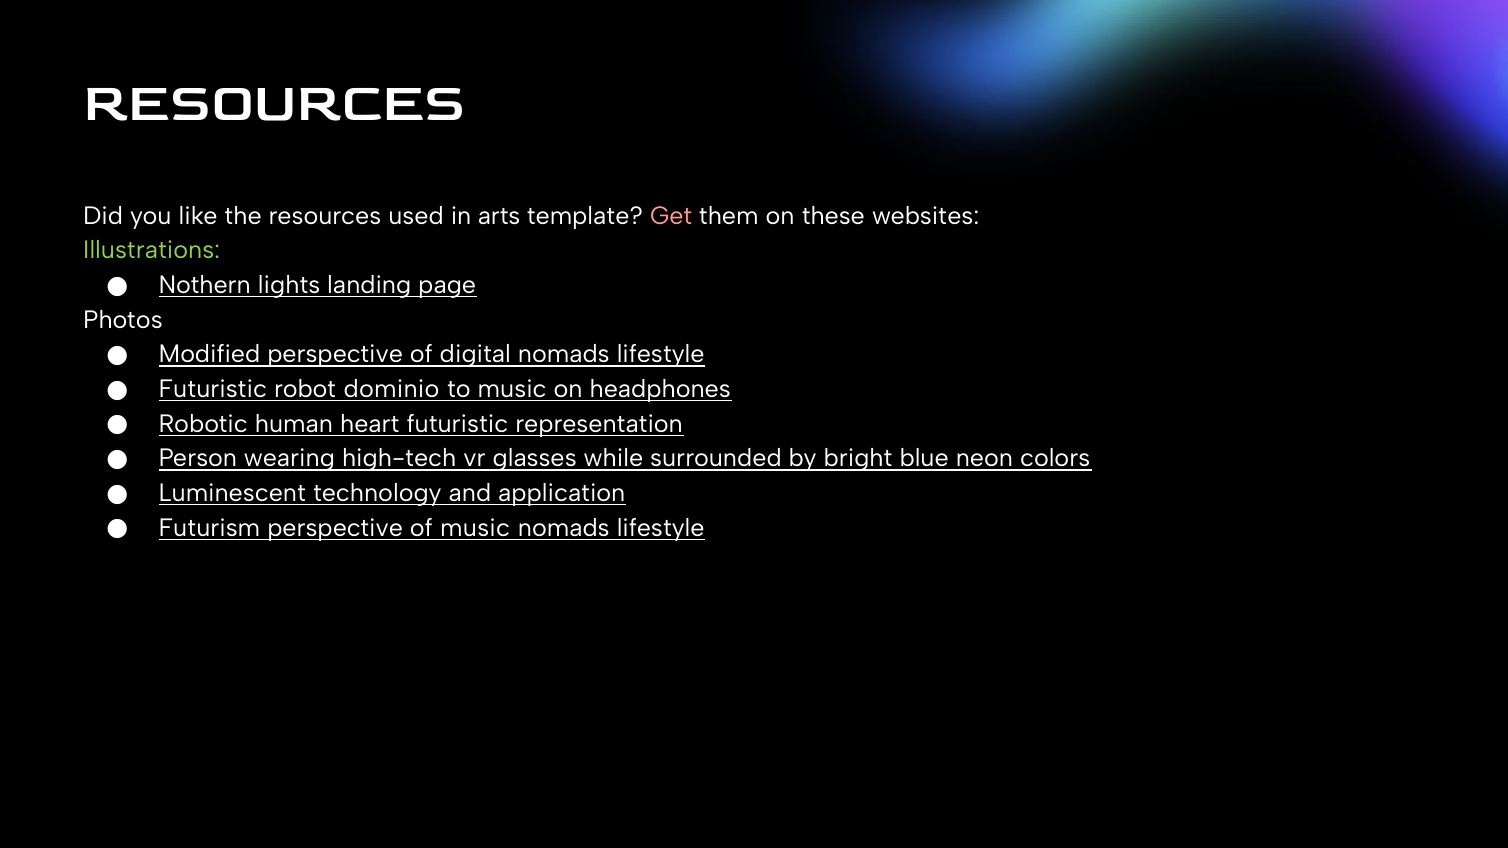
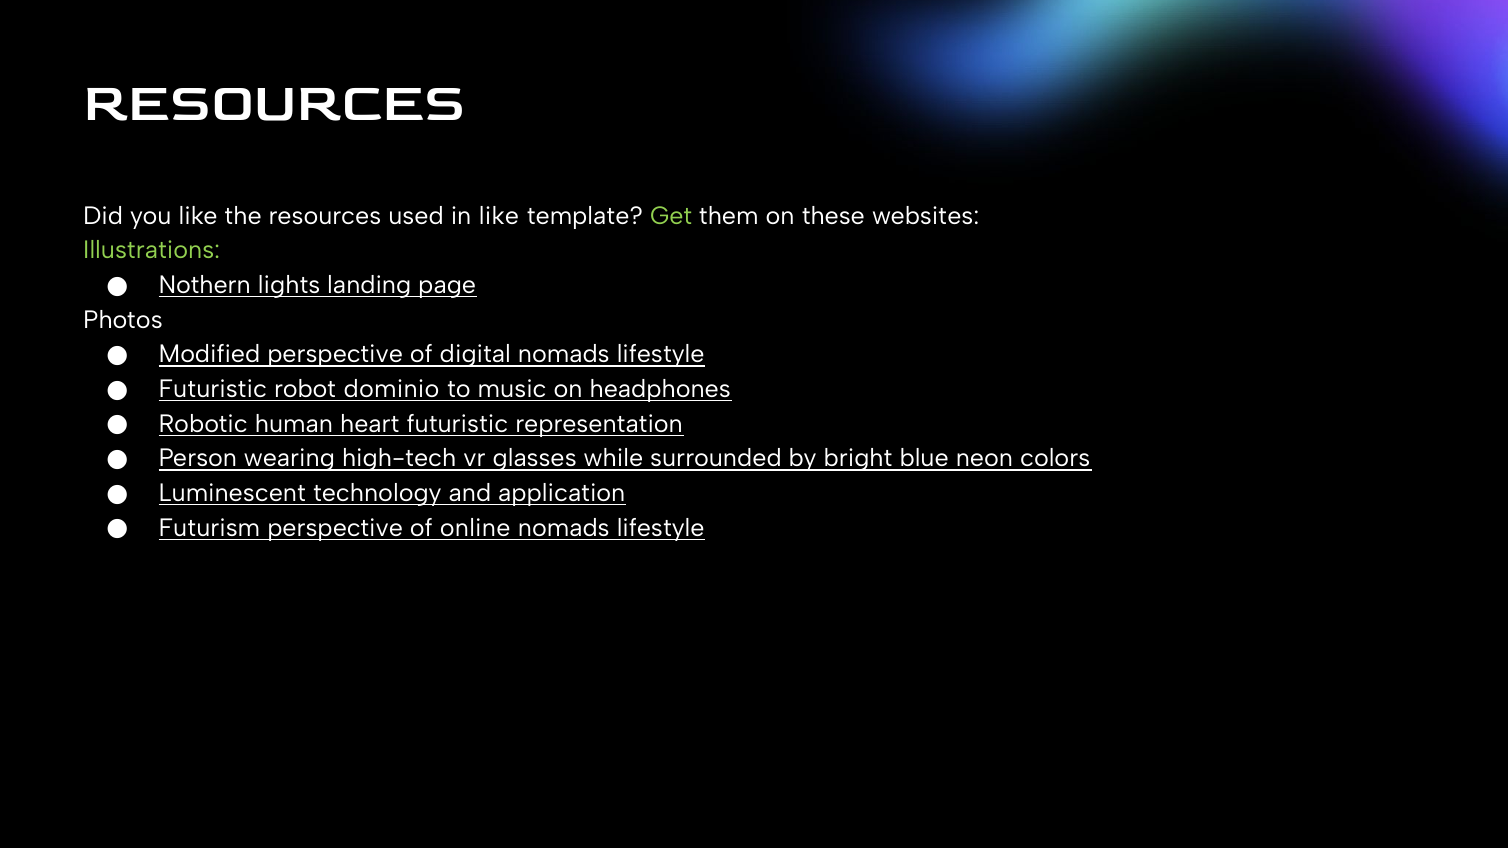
in arts: arts -> like
Get colour: pink -> light green
of music: music -> online
